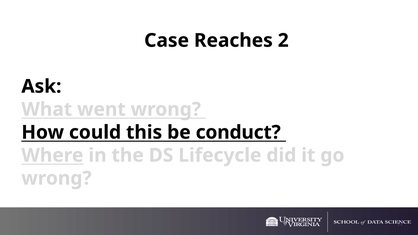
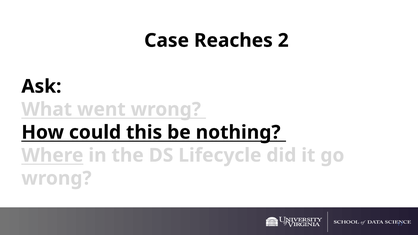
conduct: conduct -> nothing
